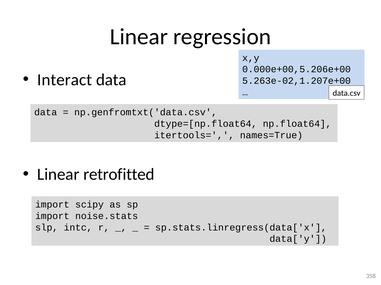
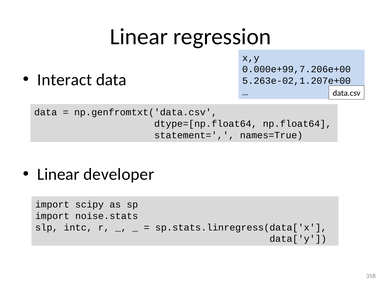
0.000e+00,5.206e+00: 0.000e+00,5.206e+00 -> 0.000e+99,7.206e+00
itertools=: itertools= -> statement=
retrofitted: retrofitted -> developer
